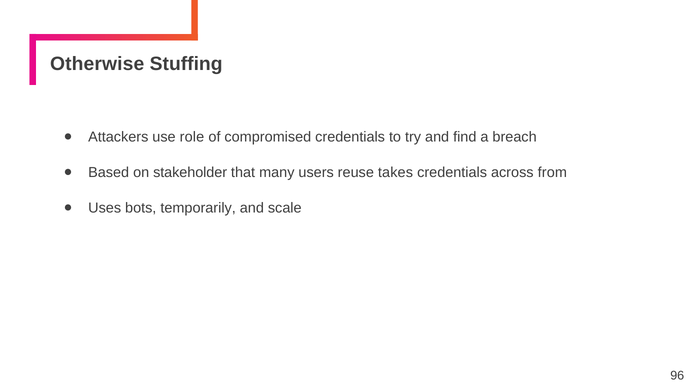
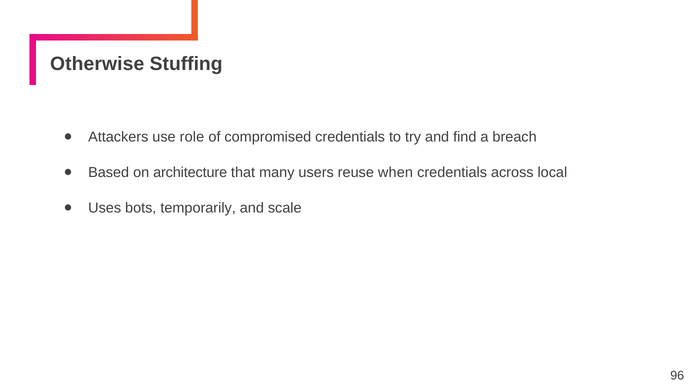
stakeholder: stakeholder -> architecture
takes: takes -> when
from: from -> local
